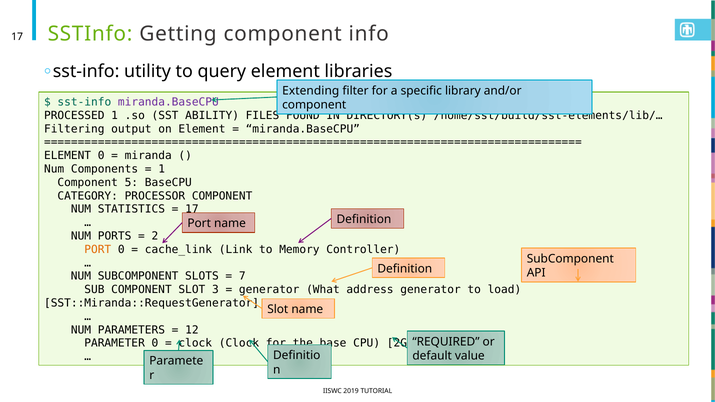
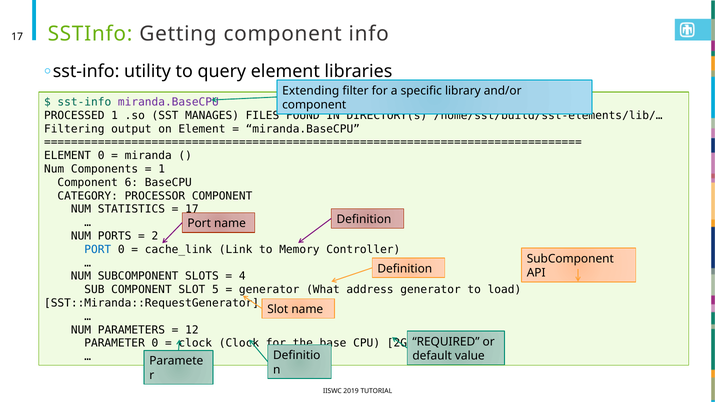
ABILITY: ABILITY -> MANAGES
5: 5 -> 6
PORT at (98, 250) colour: orange -> blue
7: 7 -> 4
3: 3 -> 5
